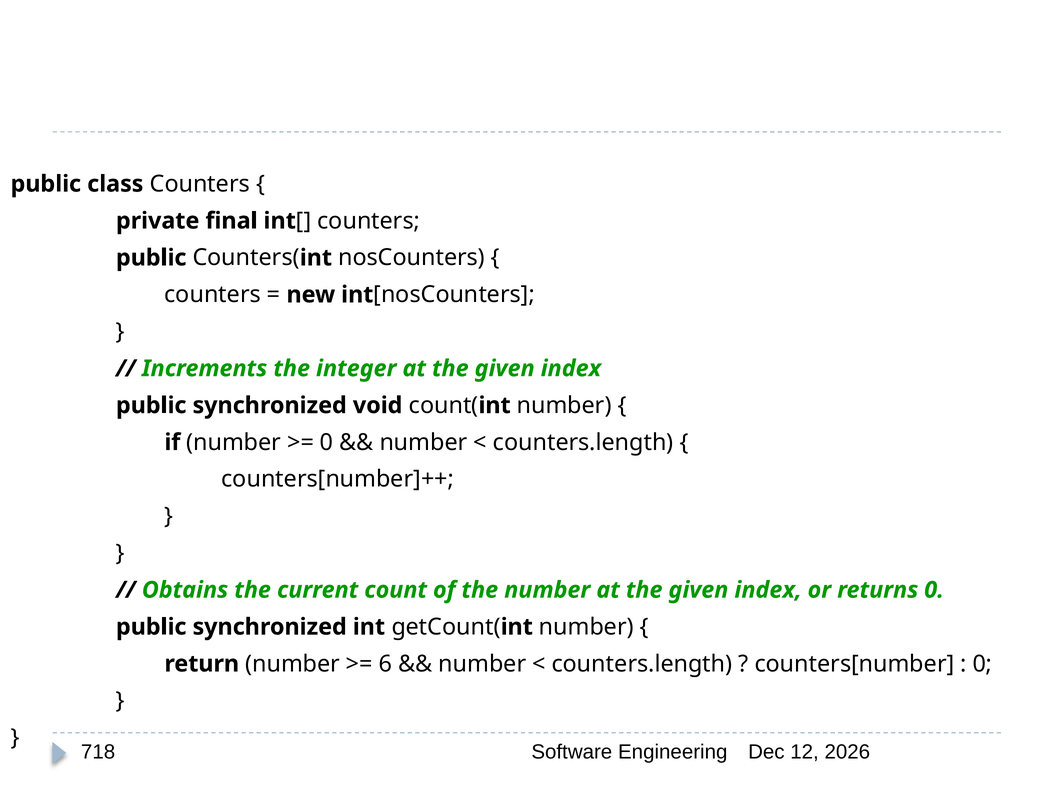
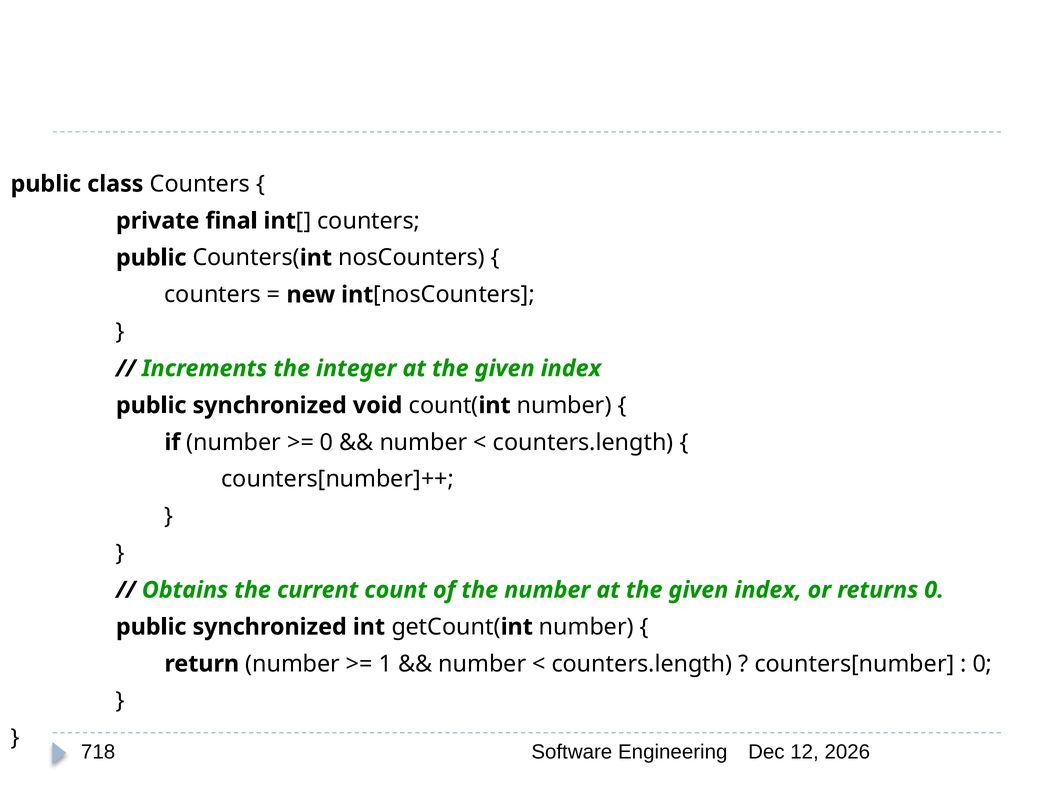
6: 6 -> 1
